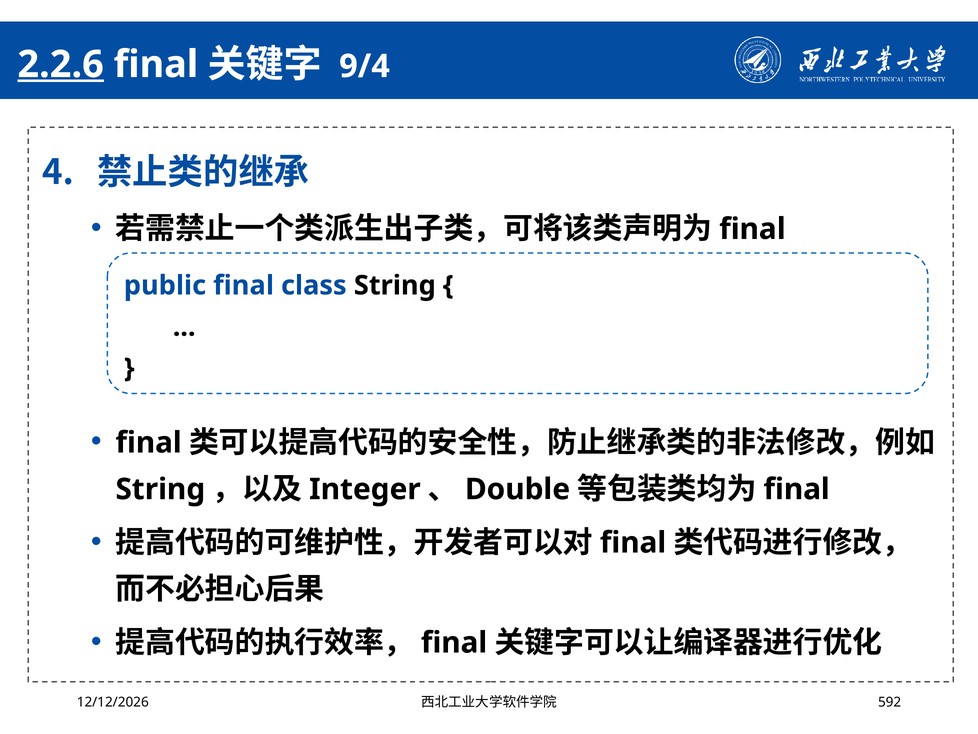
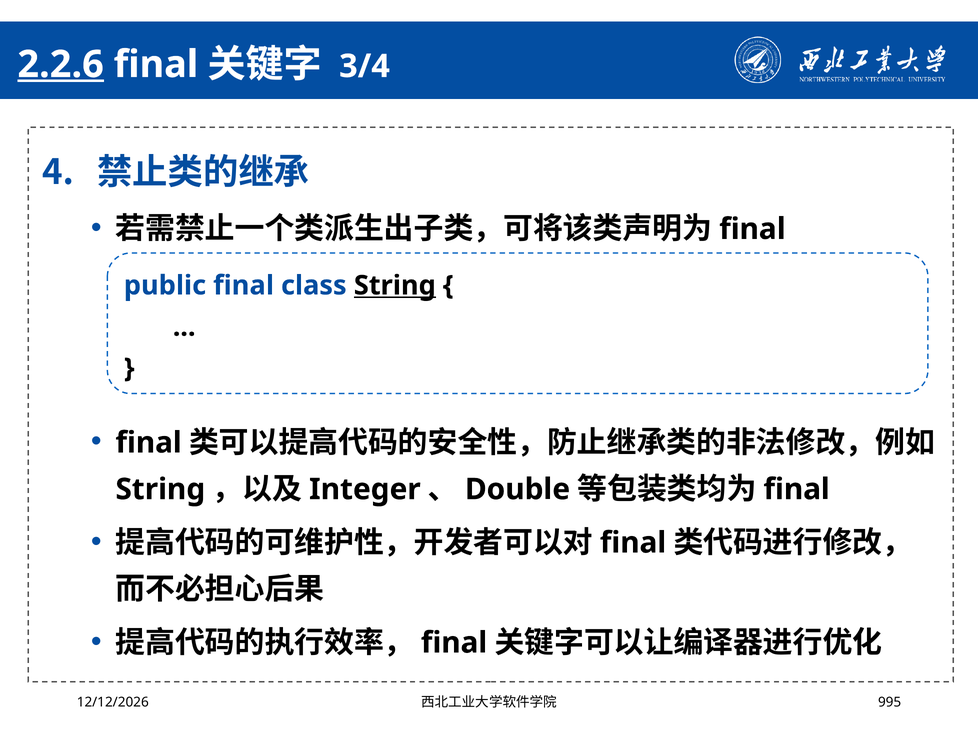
9/4: 9/4 -> 3/4
String at (395, 285) underline: none -> present
592: 592 -> 995
